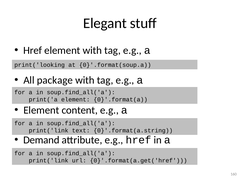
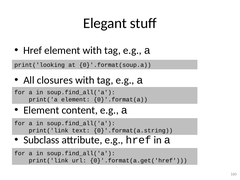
package: package -> closures
Demand: Demand -> Subclass
